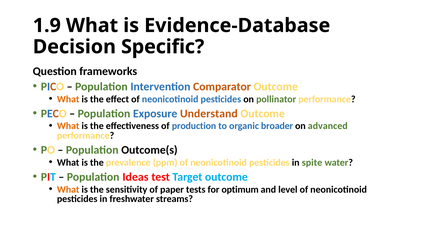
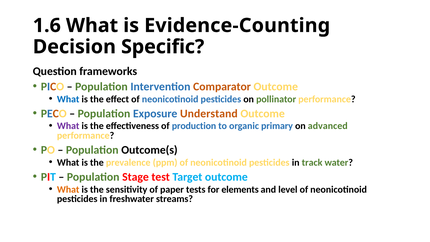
1.9: 1.9 -> 1.6
Evidence-Database: Evidence-Database -> Evidence-Counting
What at (68, 99) colour: orange -> blue
What at (68, 126) colour: orange -> purple
broader: broader -> primary
spite: spite -> track
Ideas: Ideas -> Stage
optimum: optimum -> elements
